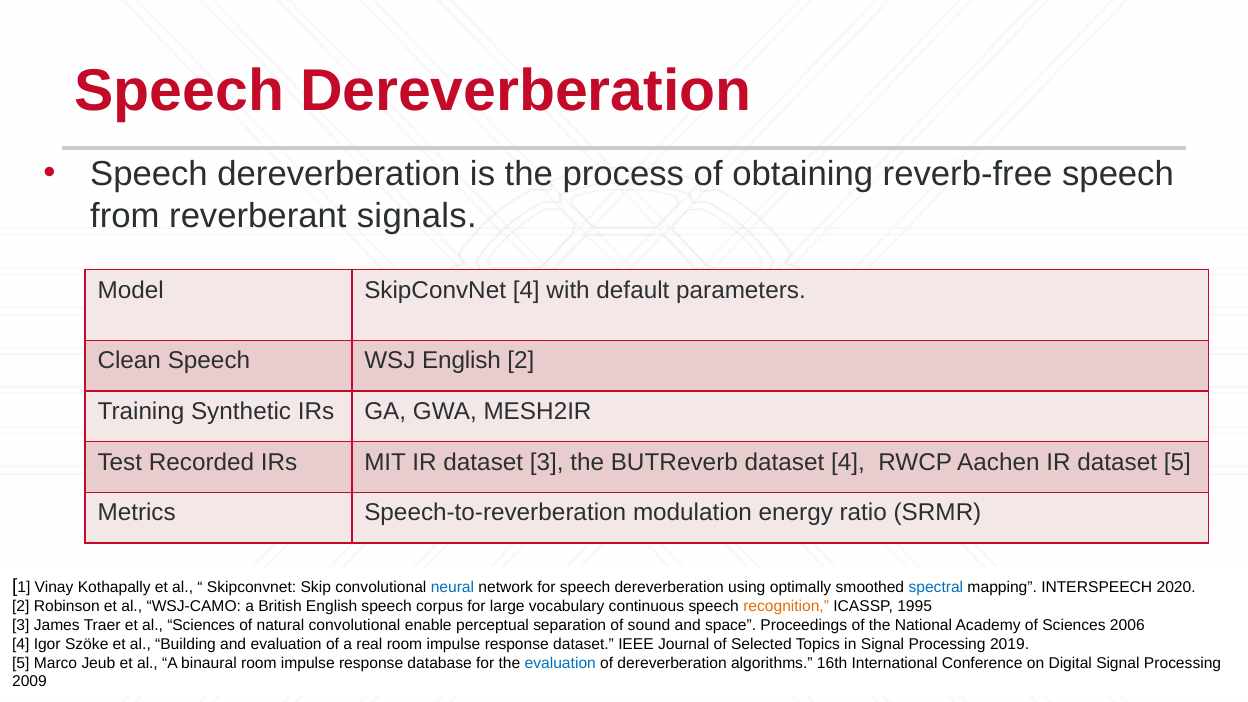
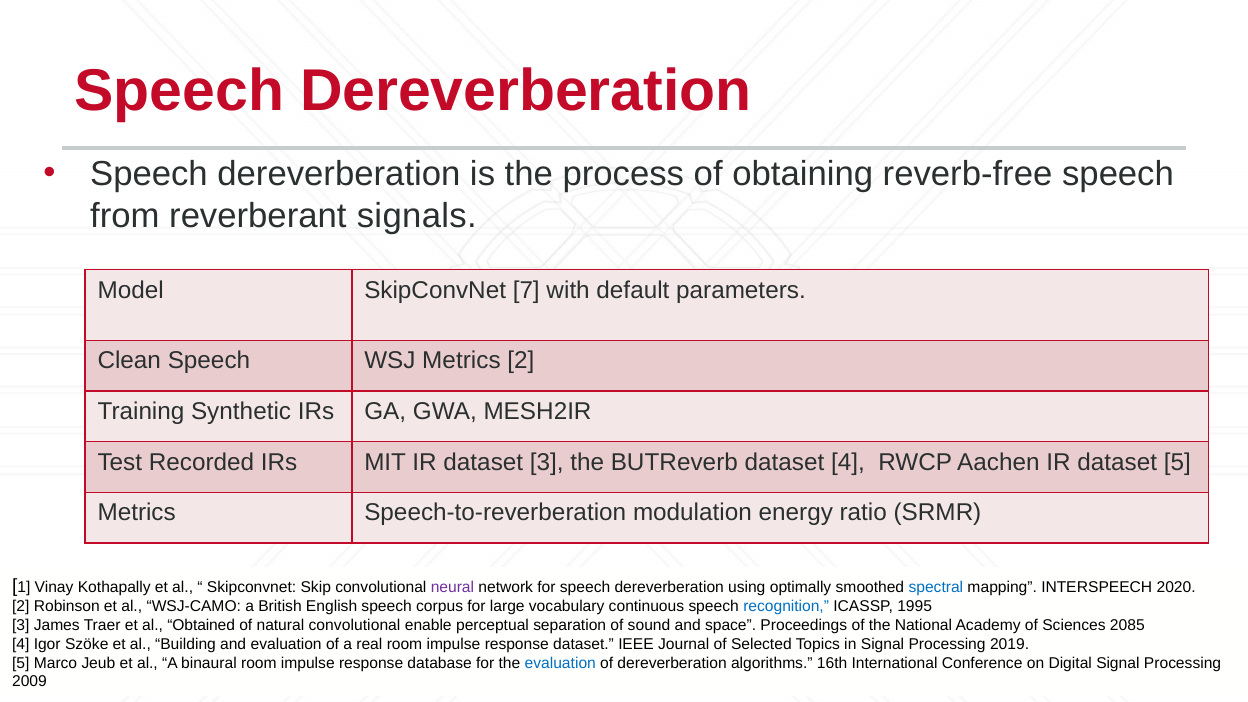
SkipConvNet 4: 4 -> 7
WSJ English: English -> Metrics
neural colour: blue -> purple
recognition colour: orange -> blue
al Sciences: Sciences -> Obtained
2006: 2006 -> 2085
